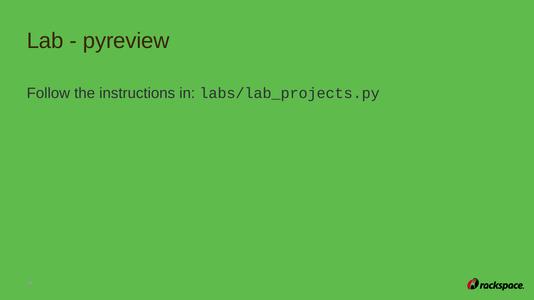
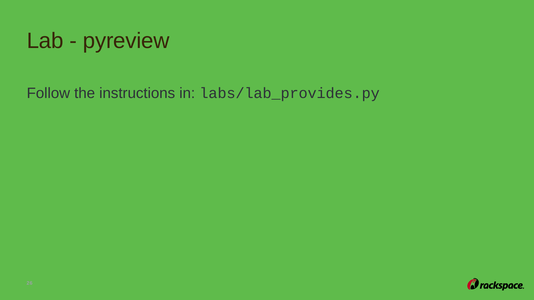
labs/lab_projects.py: labs/lab_projects.py -> labs/lab_provides.py
